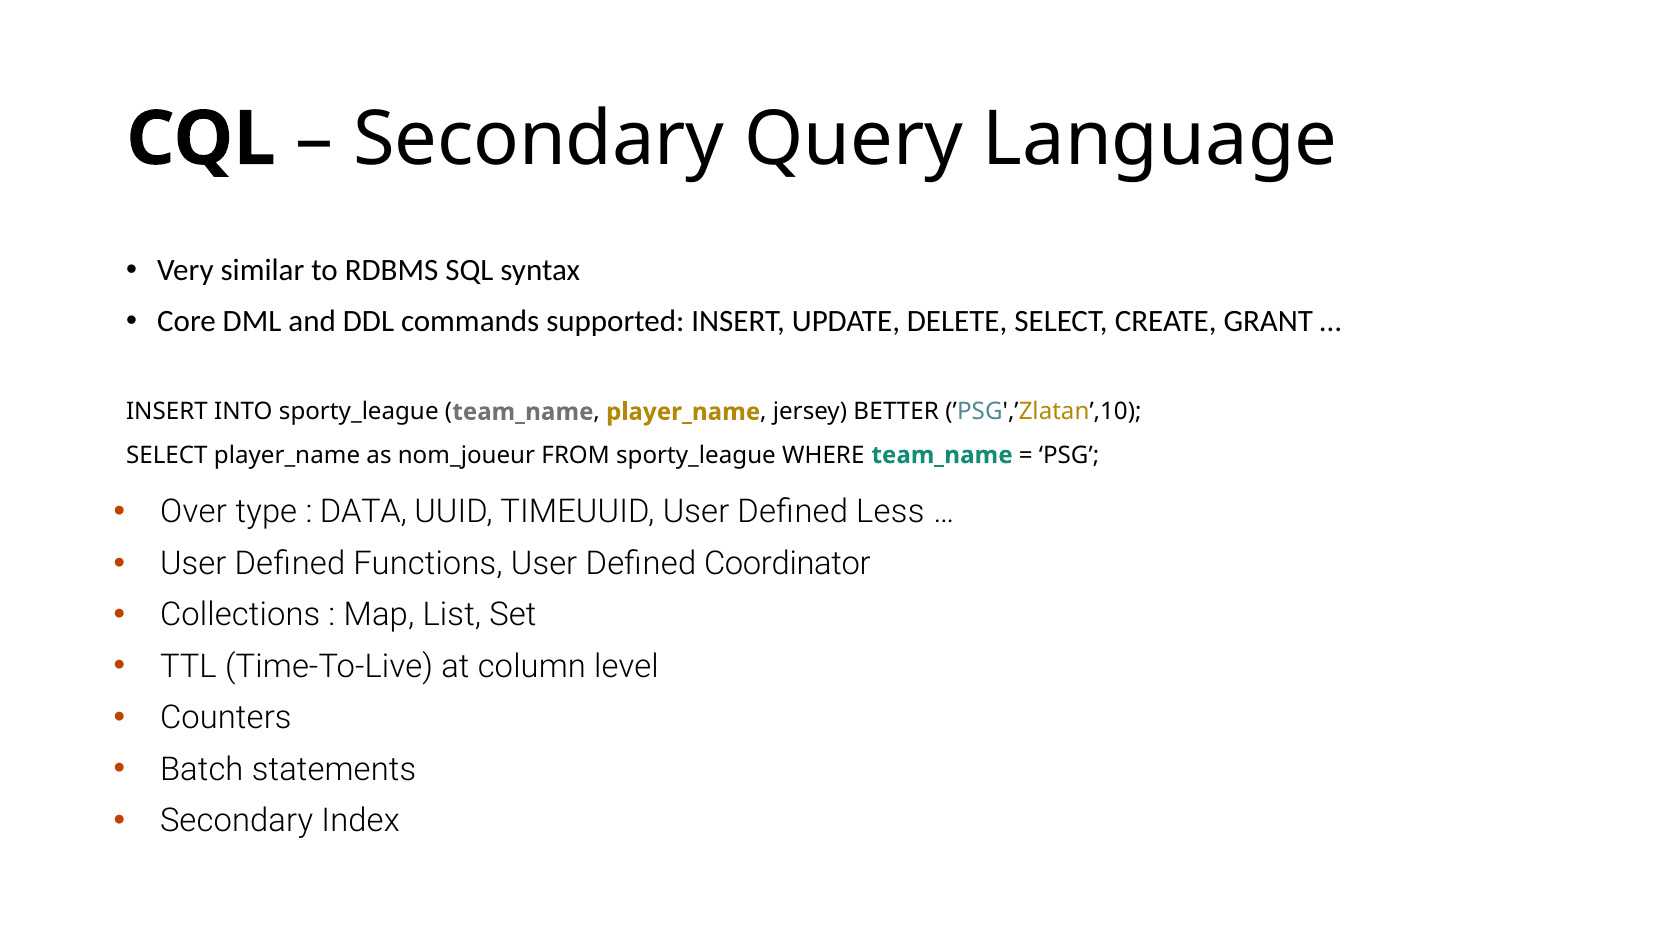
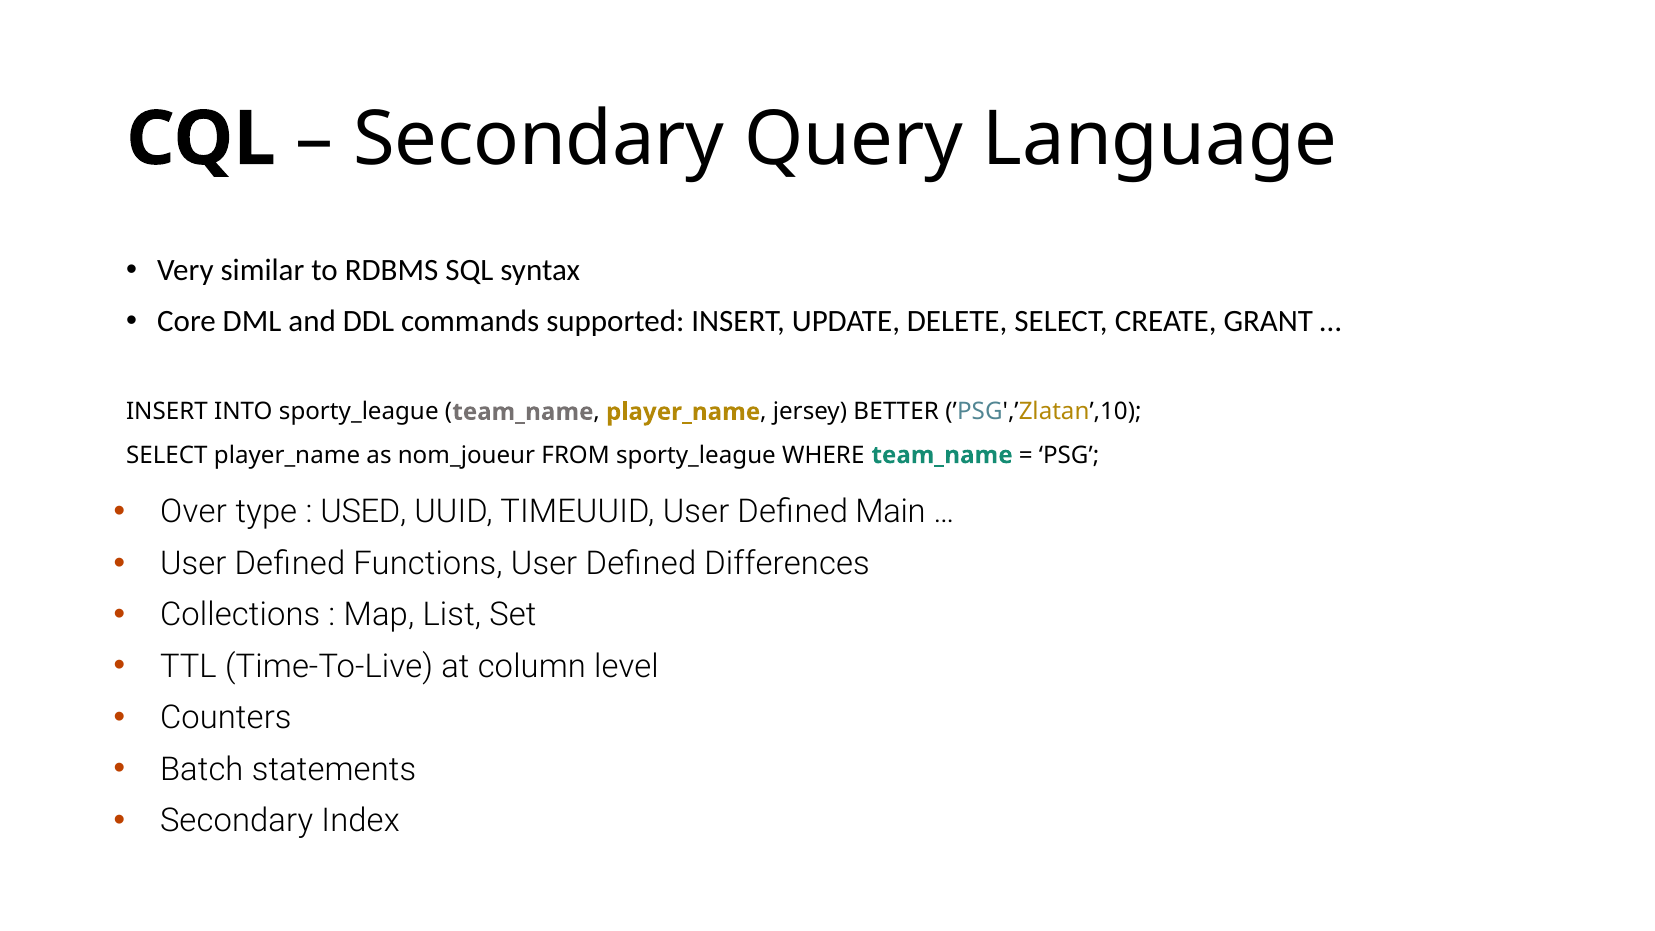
DATA: DATA -> USED
Less: Less -> Main
Coordinator: Coordinator -> Differences
